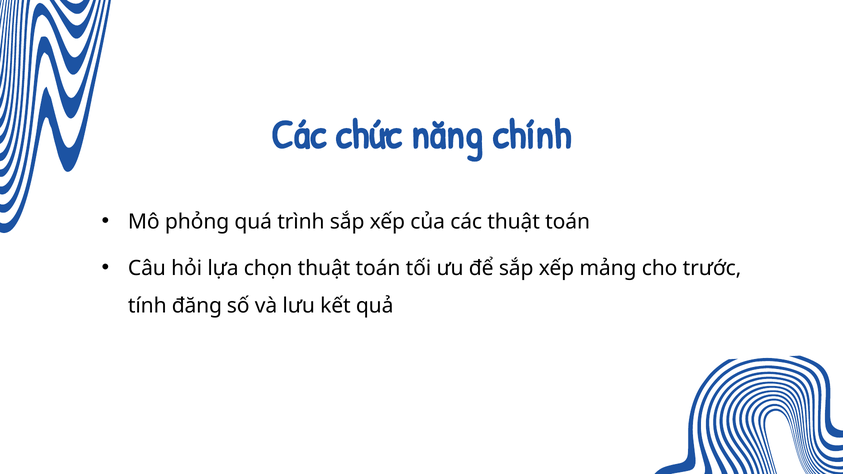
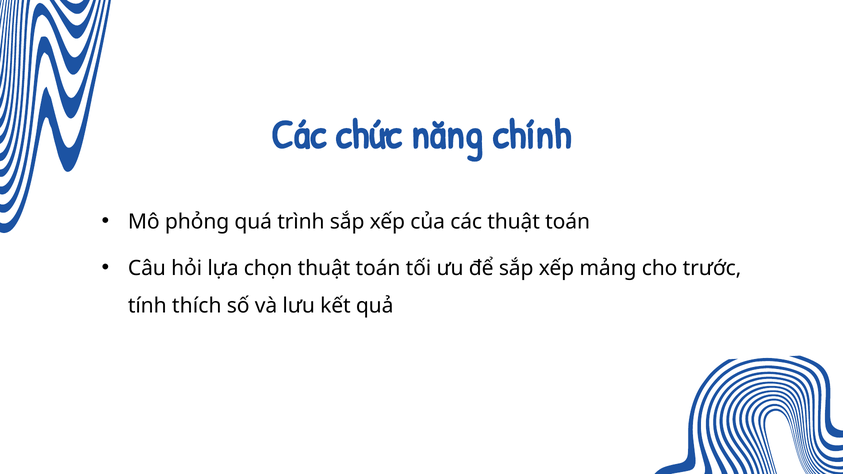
đăng: đăng -> thích
